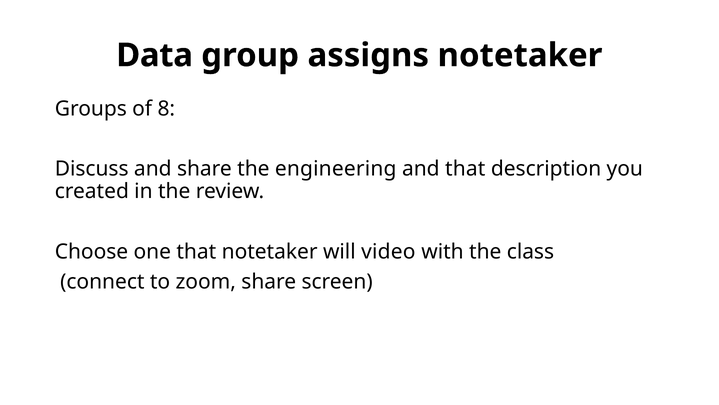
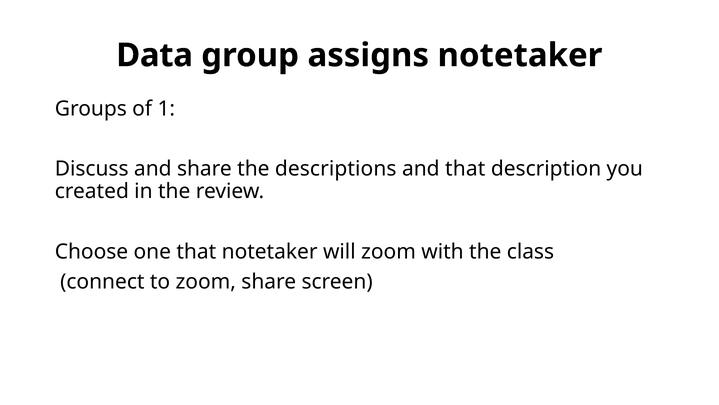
8: 8 -> 1
engineering: engineering -> descriptions
will video: video -> zoom
